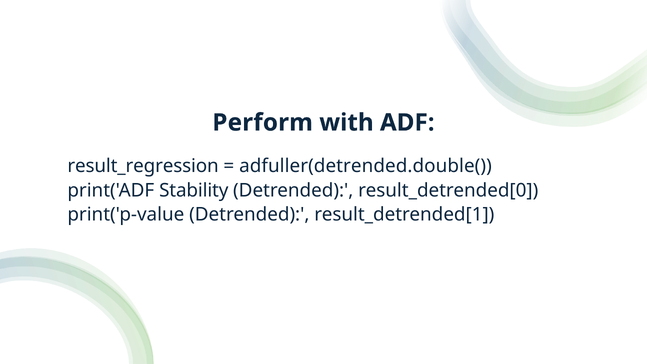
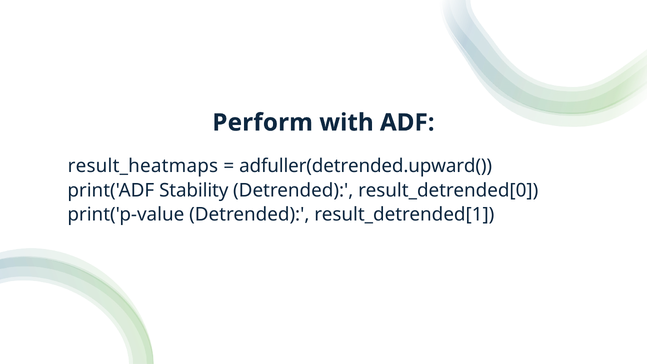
result_regression: result_regression -> result_heatmaps
adfuller(detrended.double(: adfuller(detrended.double( -> adfuller(detrended.upward(
